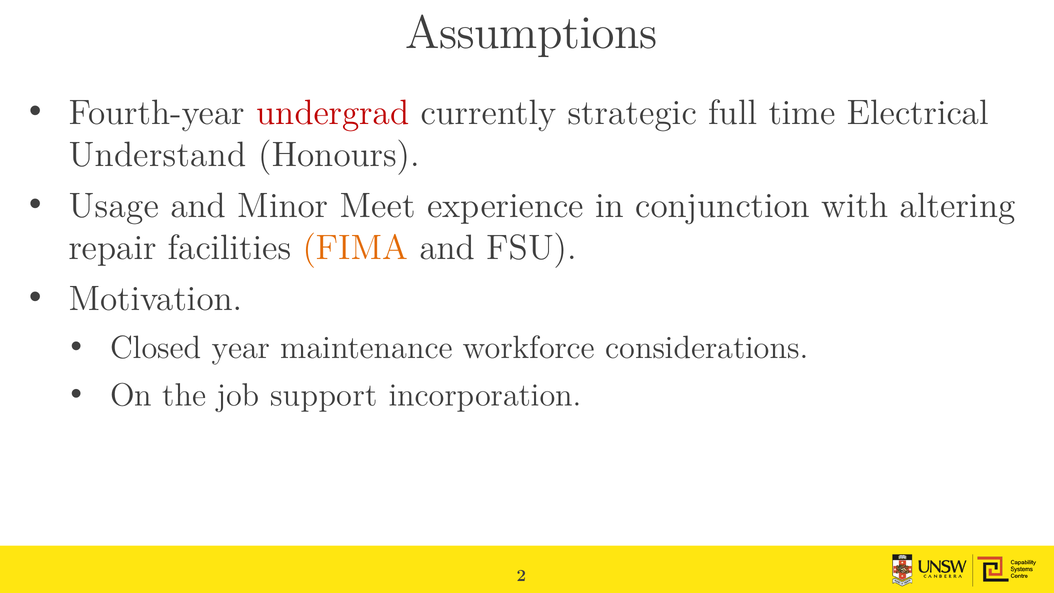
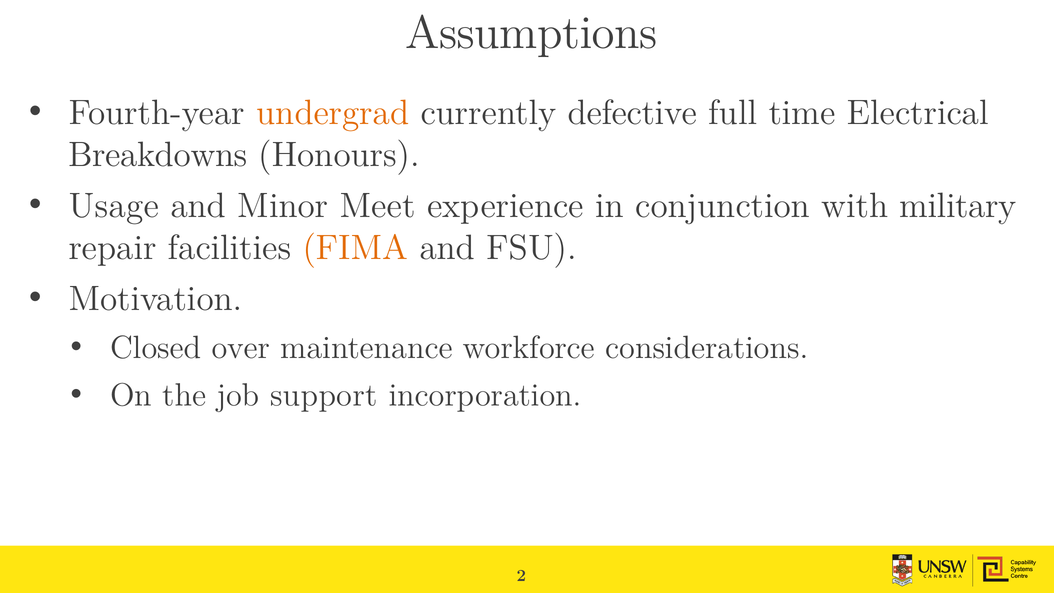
undergrad colour: red -> orange
strategic: strategic -> defective
Understand: Understand -> Breakdowns
altering: altering -> military
year: year -> over
